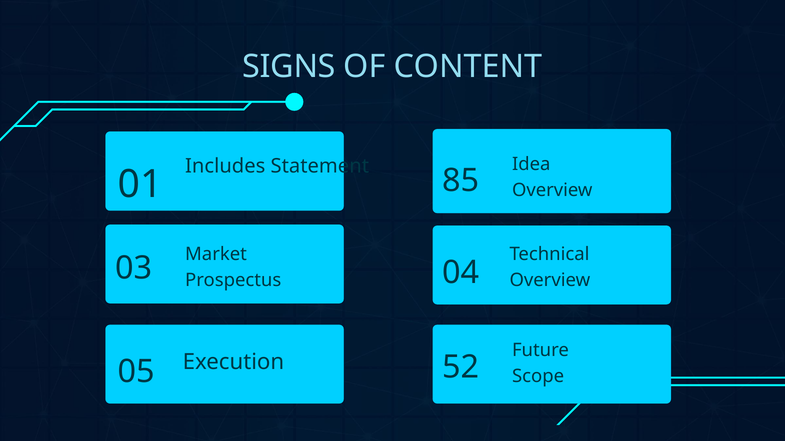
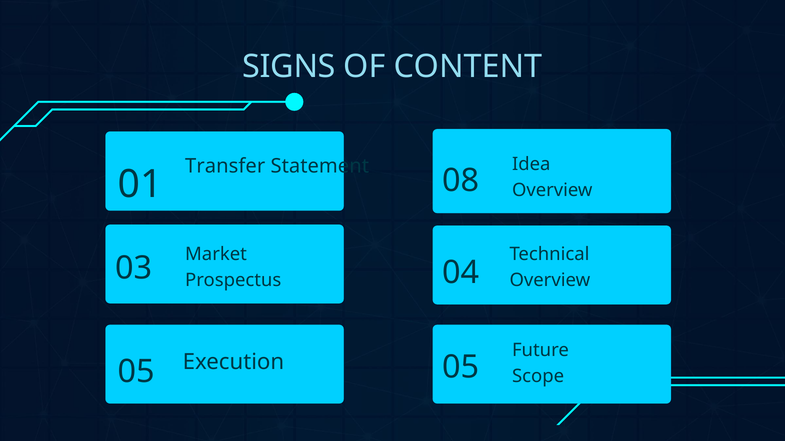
Includes: Includes -> Transfer
85: 85 -> 08
05 52: 52 -> 05
